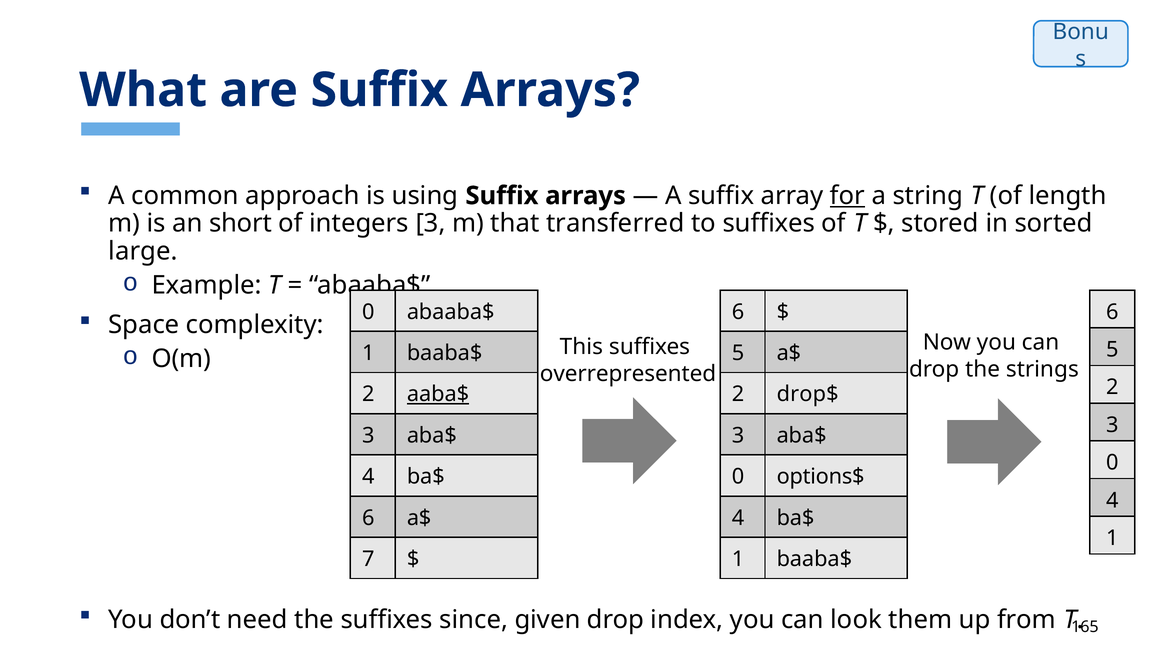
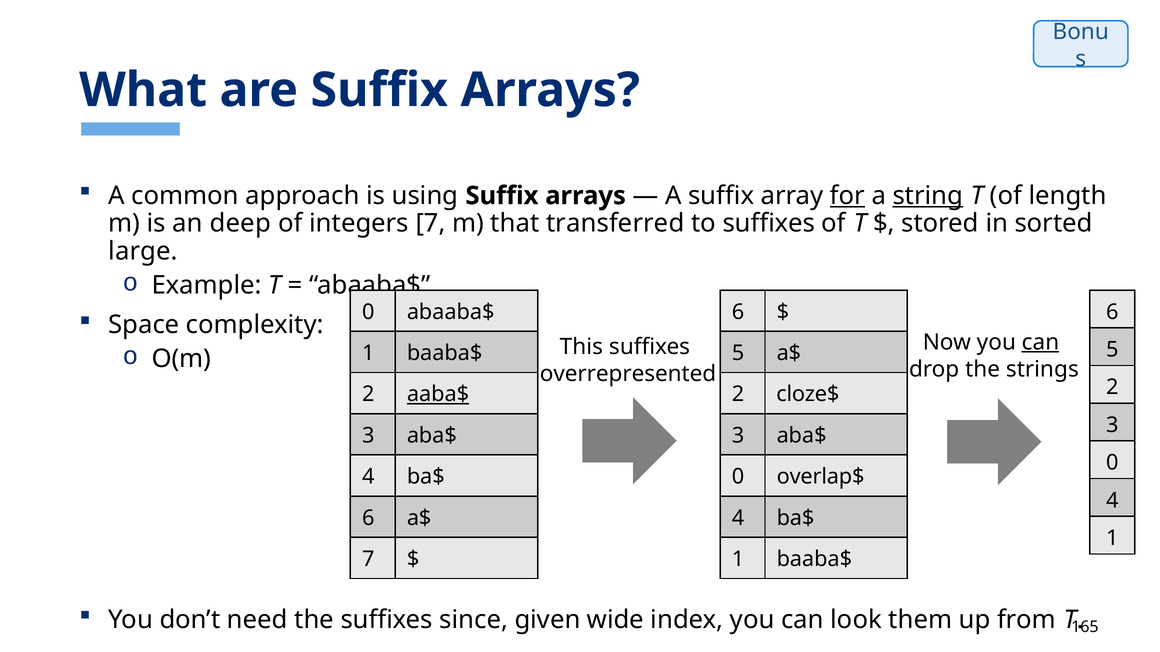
string underline: none -> present
short: short -> deep
integers 3: 3 -> 7
can at (1040, 342) underline: none -> present
drop$: drop$ -> cloze$
options$: options$ -> overlap$
given drop: drop -> wide
